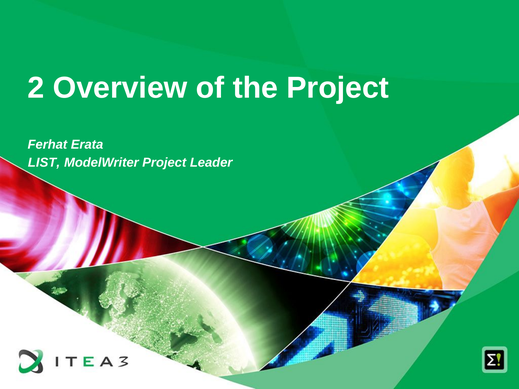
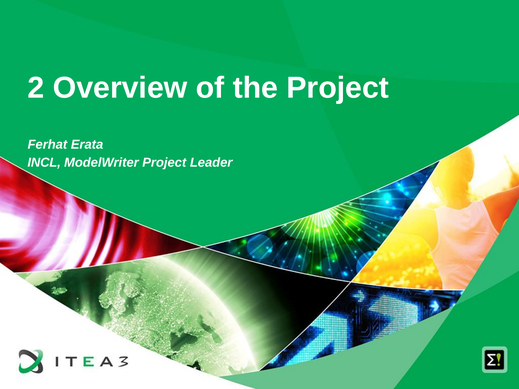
LIST: LIST -> INCL
